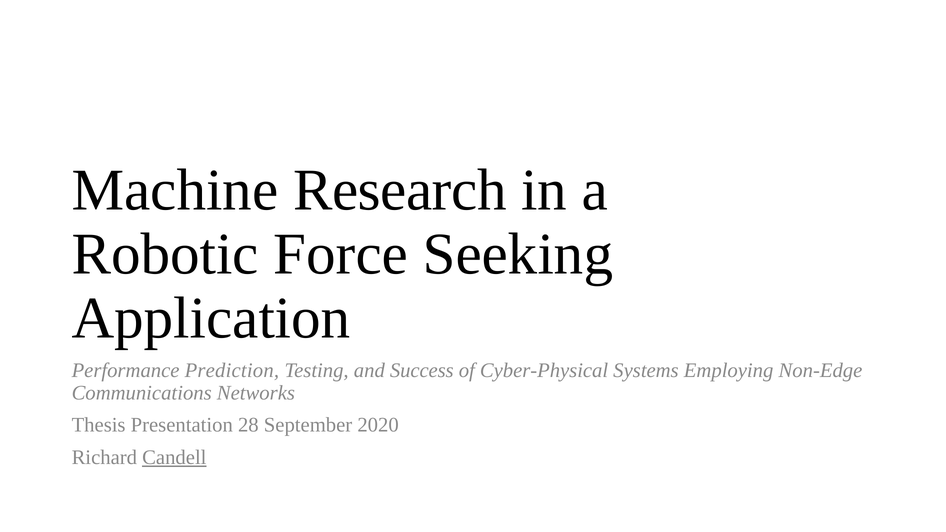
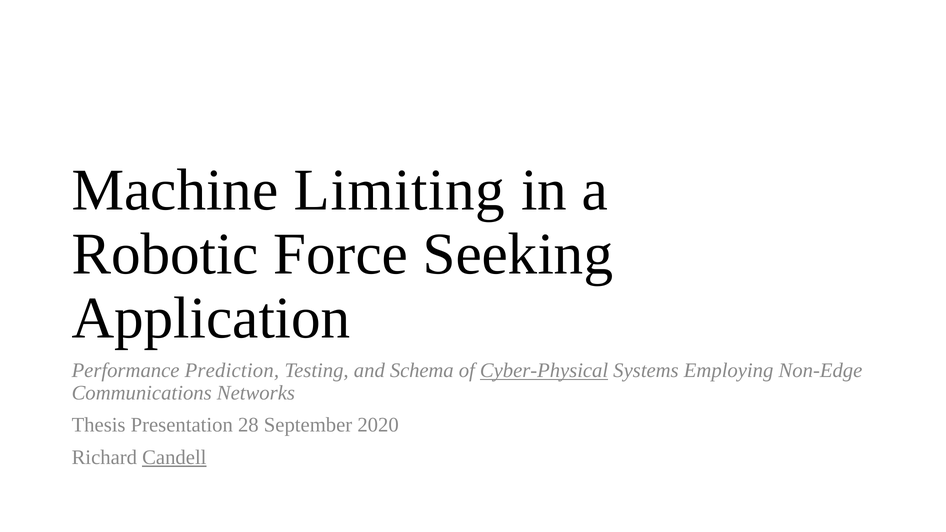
Research: Research -> Limiting
Success: Success -> Schema
Cyber-Physical underline: none -> present
